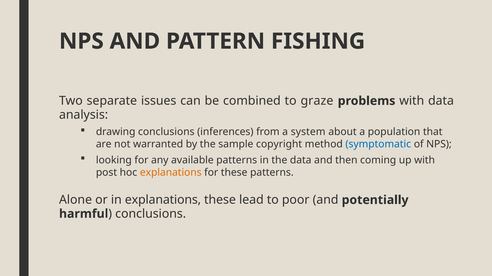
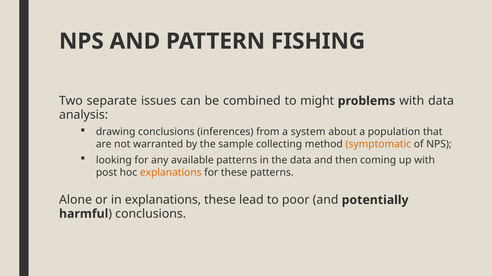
graze: graze -> might
copyright: copyright -> collecting
symptomatic colour: blue -> orange
